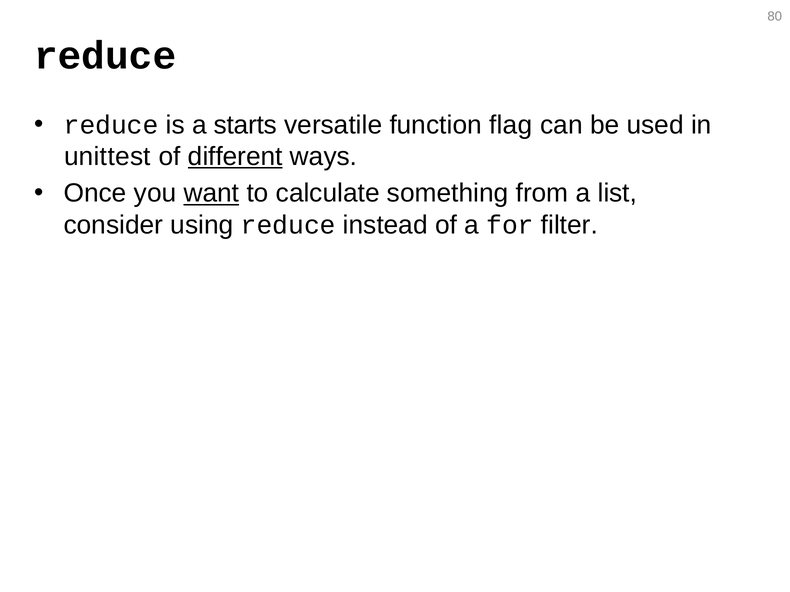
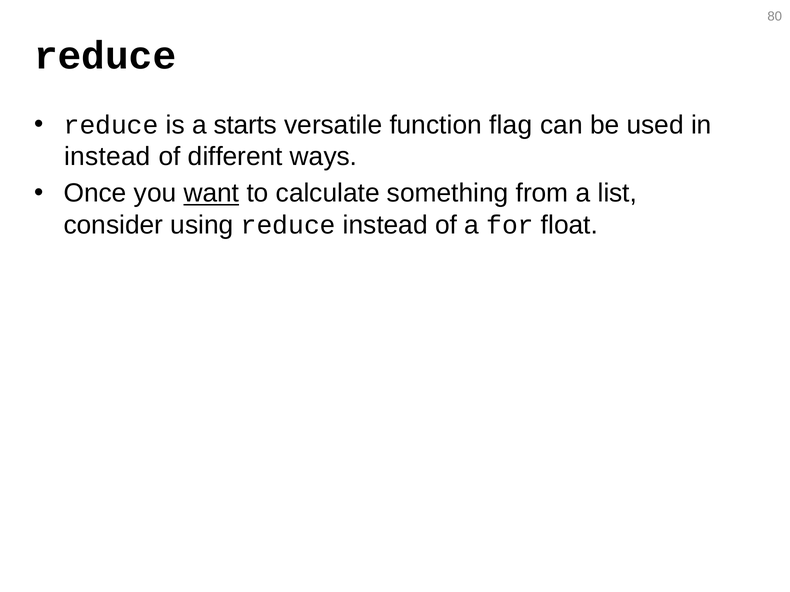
unittest at (107, 157): unittest -> instead
different underline: present -> none
filter: filter -> float
